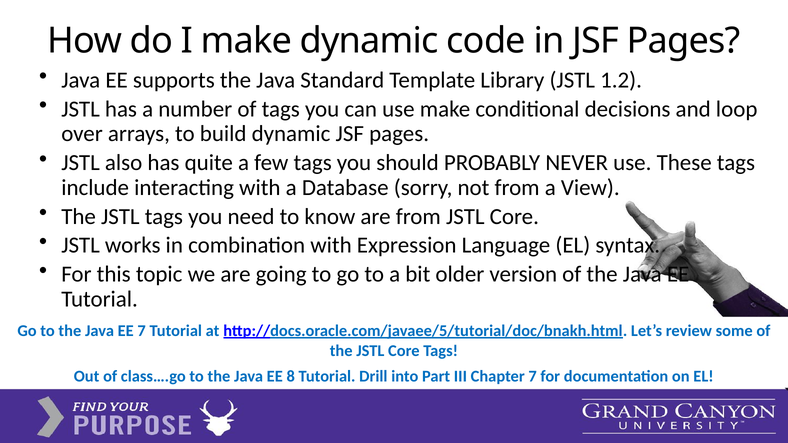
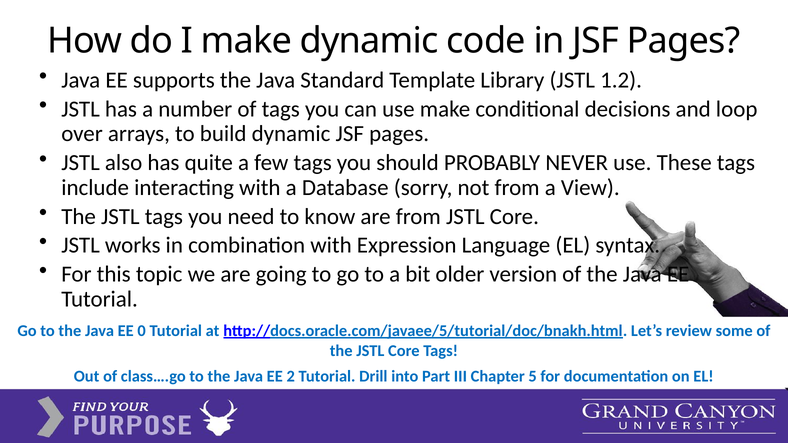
EE 7: 7 -> 0
8: 8 -> 2
Chapter 7: 7 -> 5
